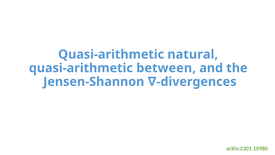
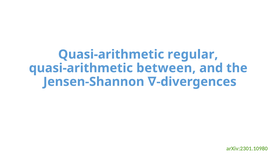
natural: natural -> regular
